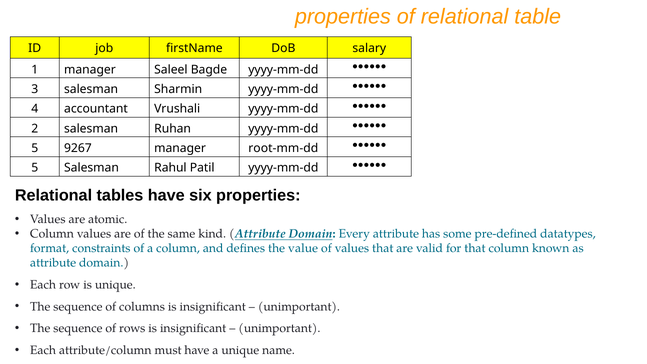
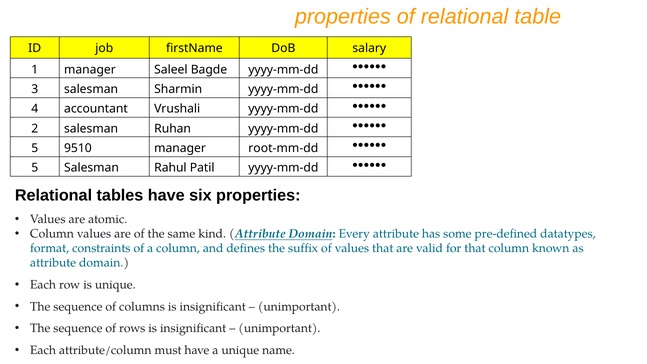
9267: 9267 -> 9510
value: value -> suffix
